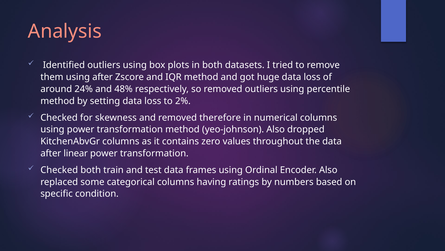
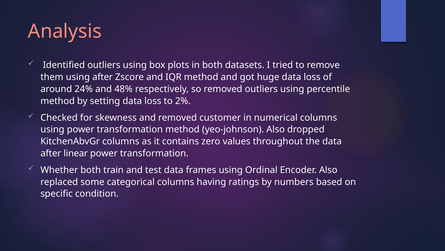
therefore: therefore -> customer
Checked at (59, 170): Checked -> Whether
